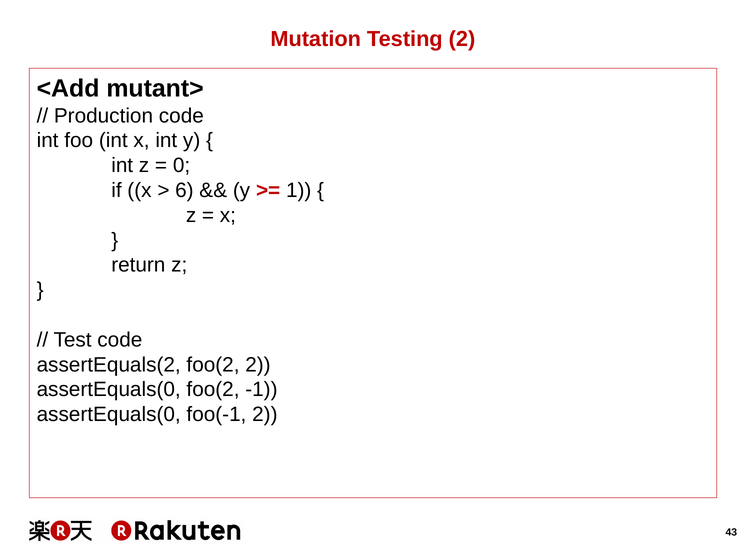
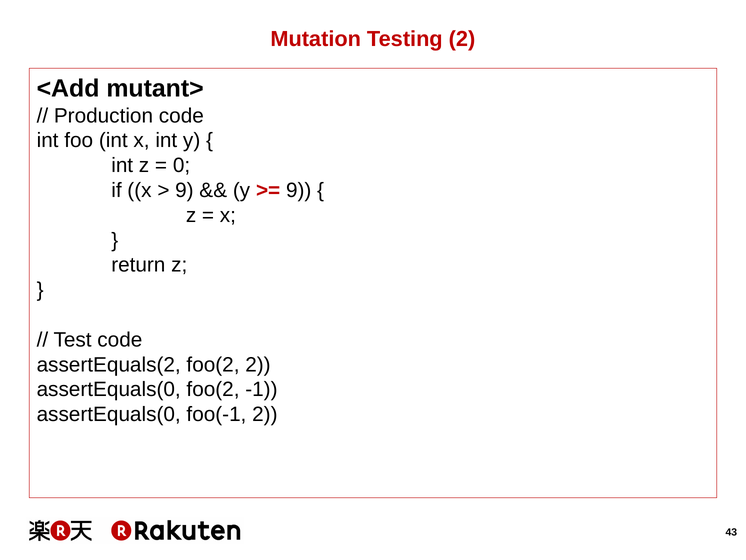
6 at (184, 190): 6 -> 9
1 at (299, 190): 1 -> 9
